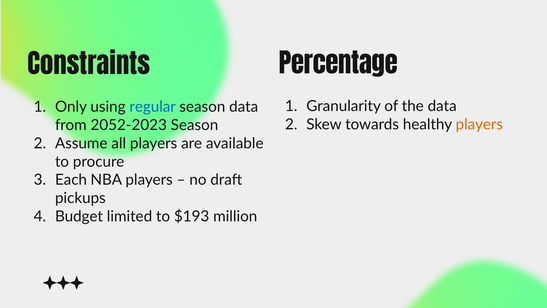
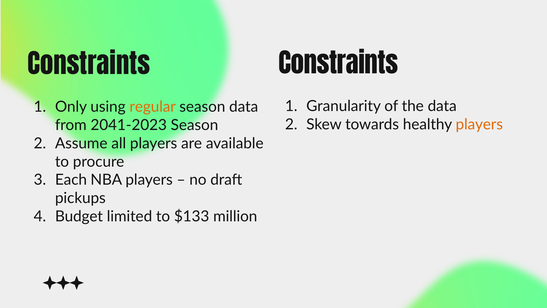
Percentage at (338, 65): Percentage -> Constraints
regular colour: blue -> orange
2052-2023: 2052-2023 -> 2041-2023
$193: $193 -> $133
